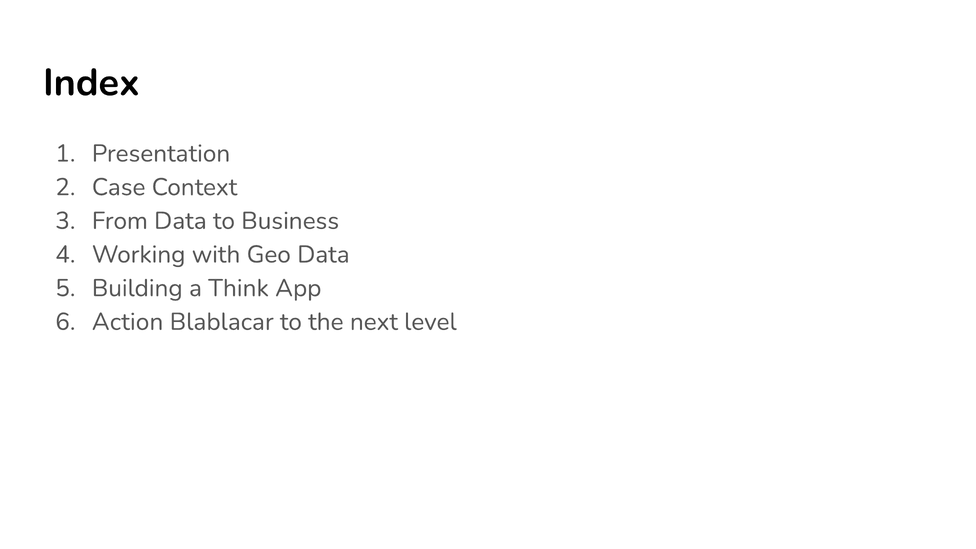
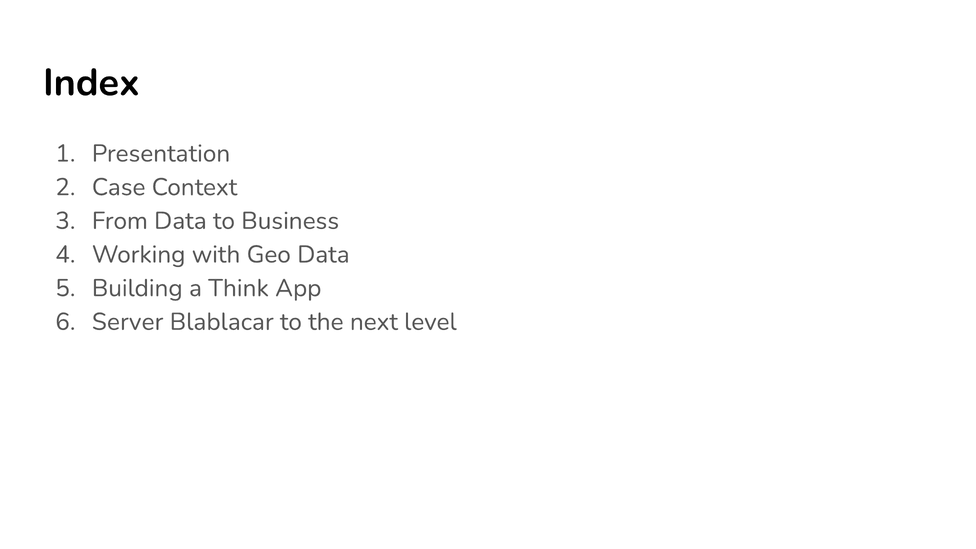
Action: Action -> Server
